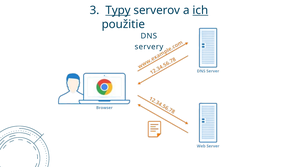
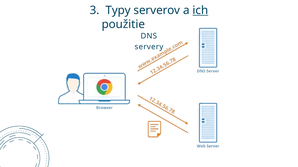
Typy underline: present -> none
